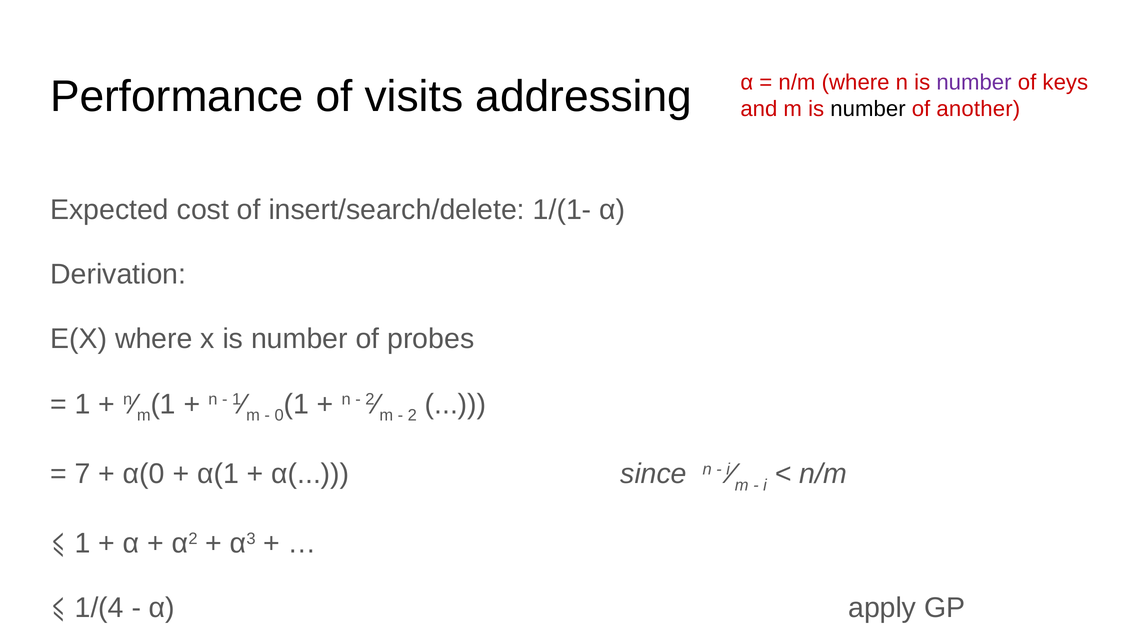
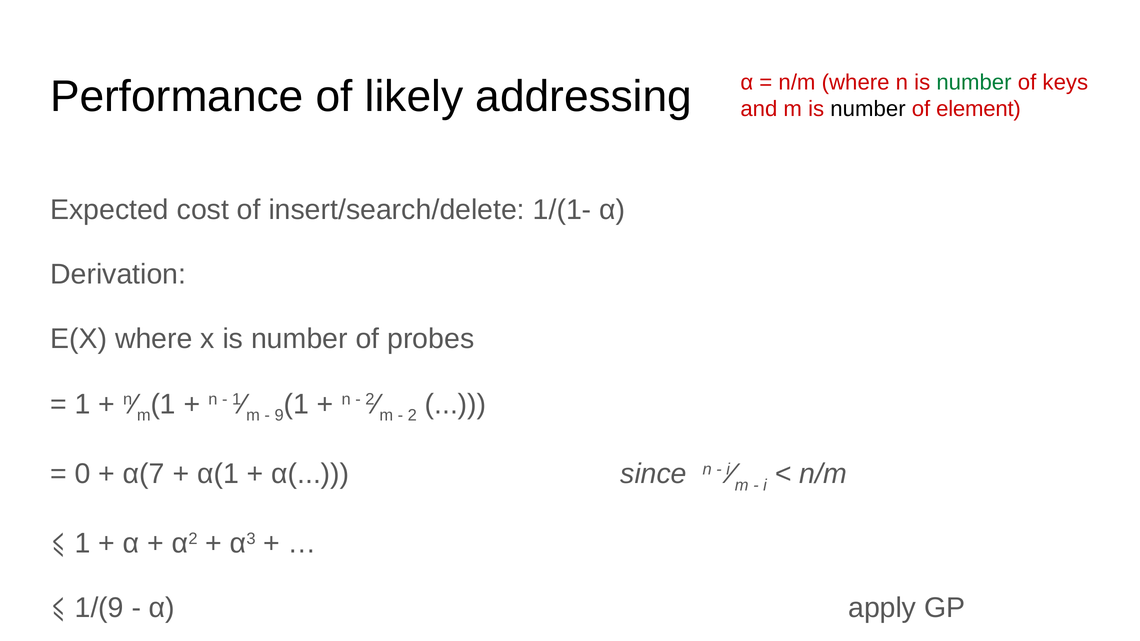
number at (974, 82) colour: purple -> green
visits: visits -> likely
another: another -> element
0: 0 -> 9
7: 7 -> 0
α(0: α(0 -> α(7
1/(4: 1/(4 -> 1/(9
